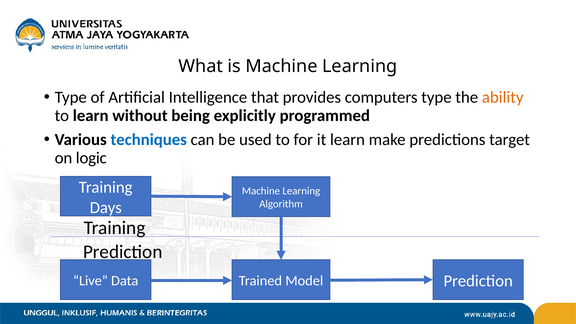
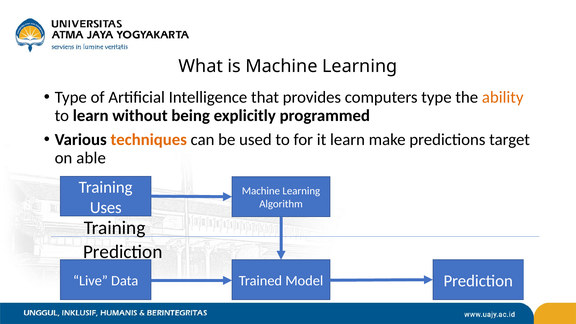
techniques colour: blue -> orange
logic: logic -> able
Days: Days -> Uses
